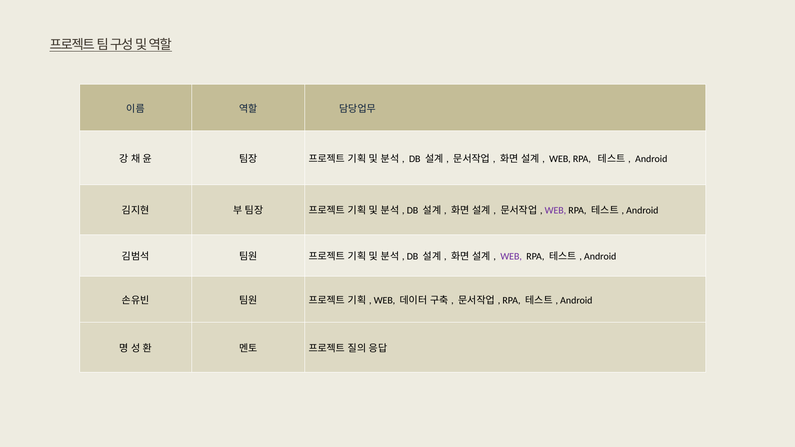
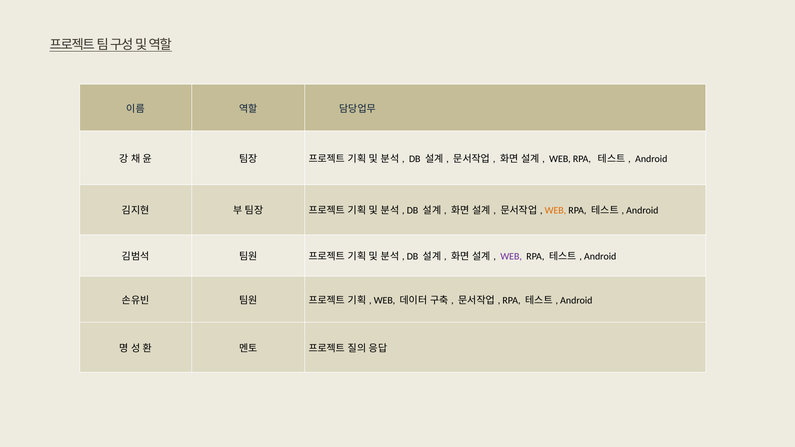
WEB at (555, 211) colour: purple -> orange
